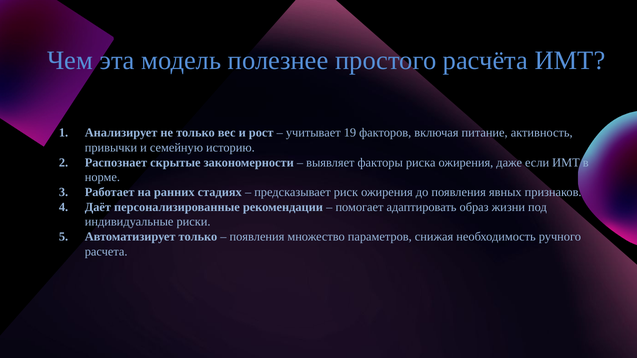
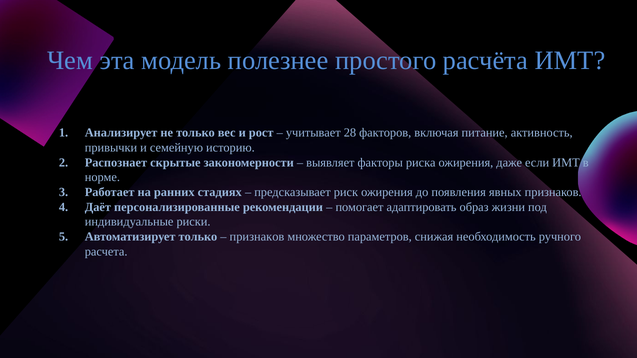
19: 19 -> 28
появления at (257, 237): появления -> признаков
